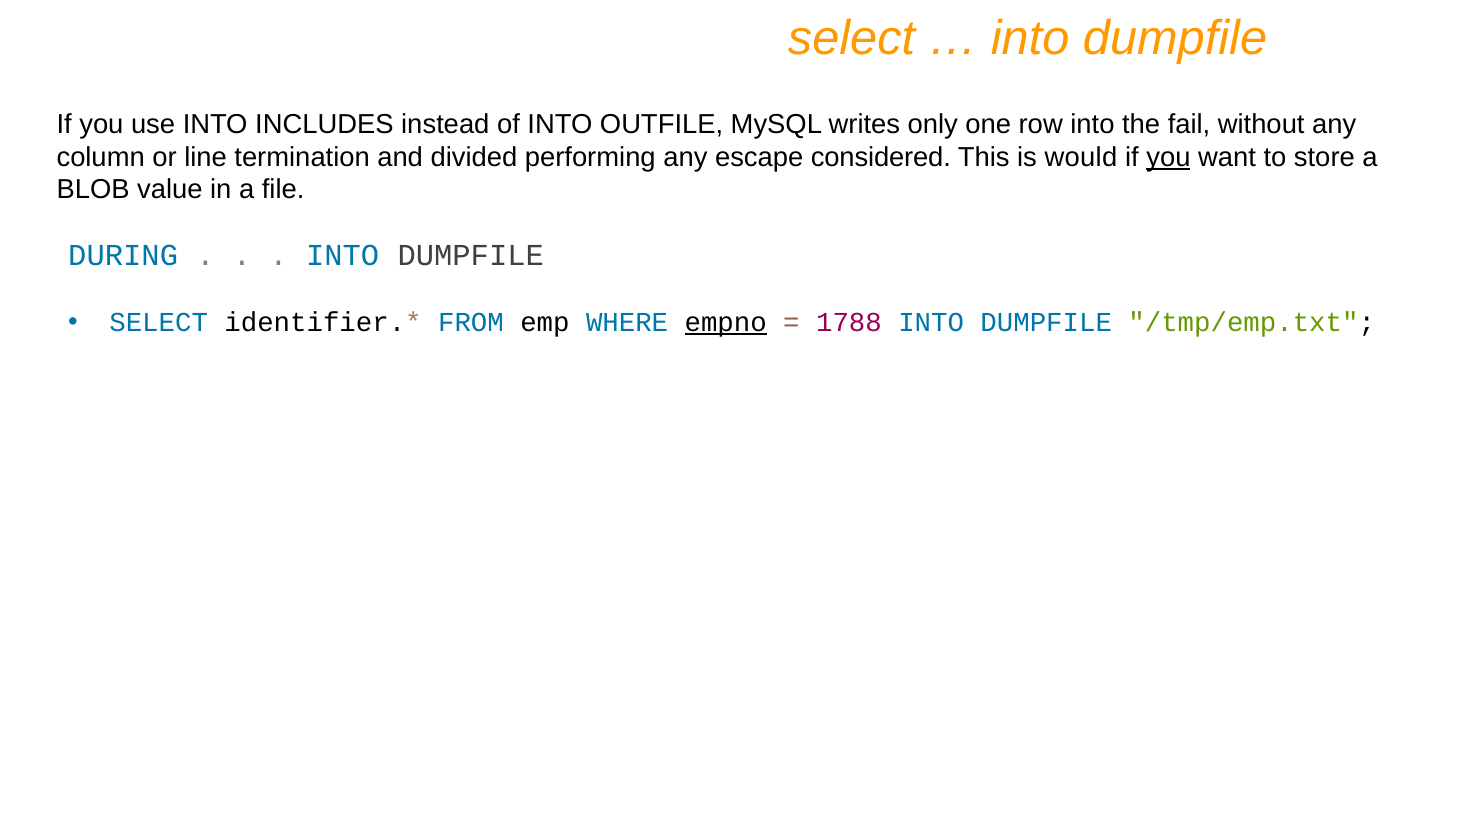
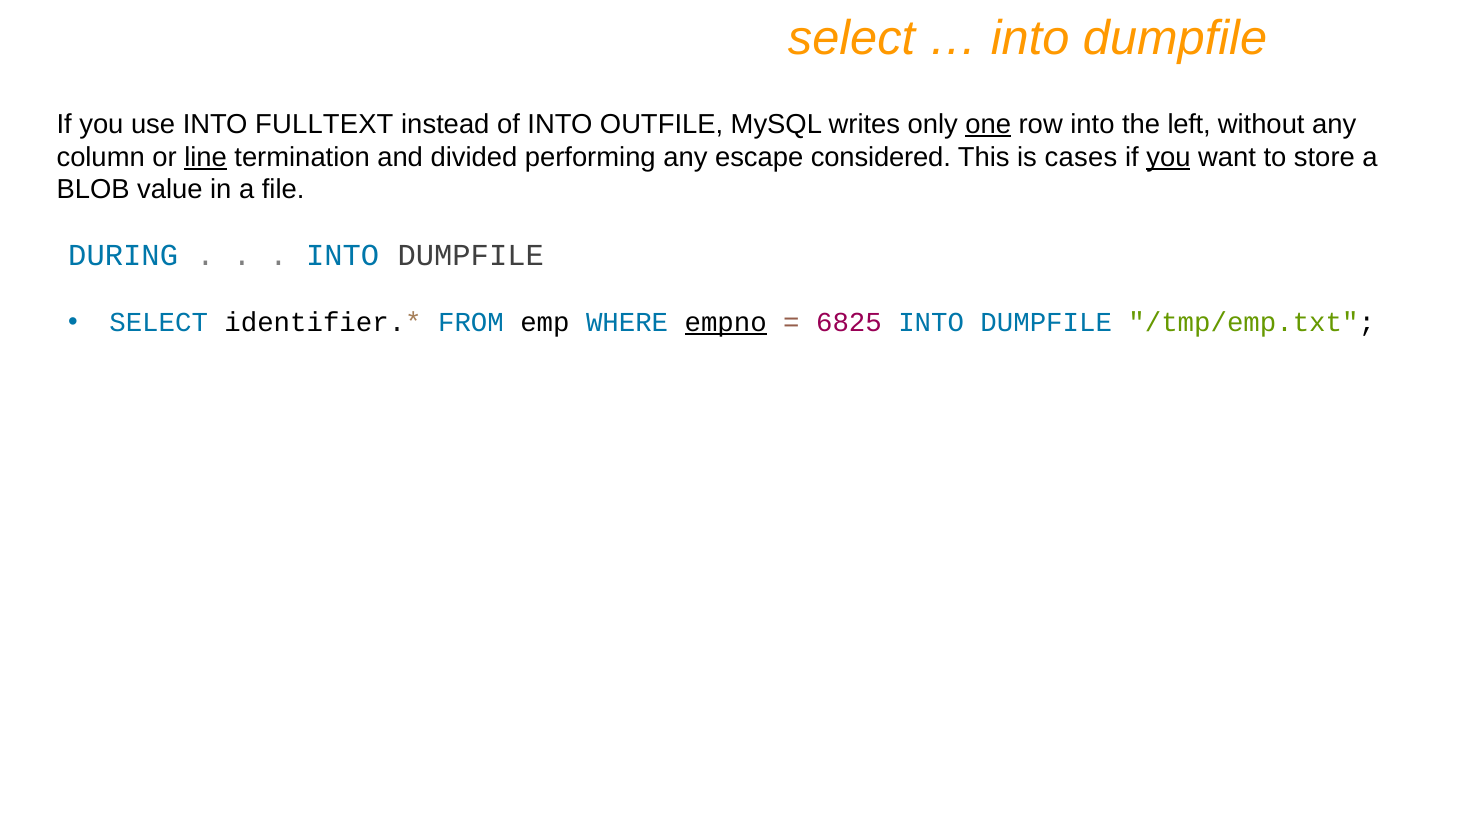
INCLUDES: INCLUDES -> FULLTEXT
one underline: none -> present
fail: fail -> left
line underline: none -> present
would: would -> cases
1788: 1788 -> 6825
